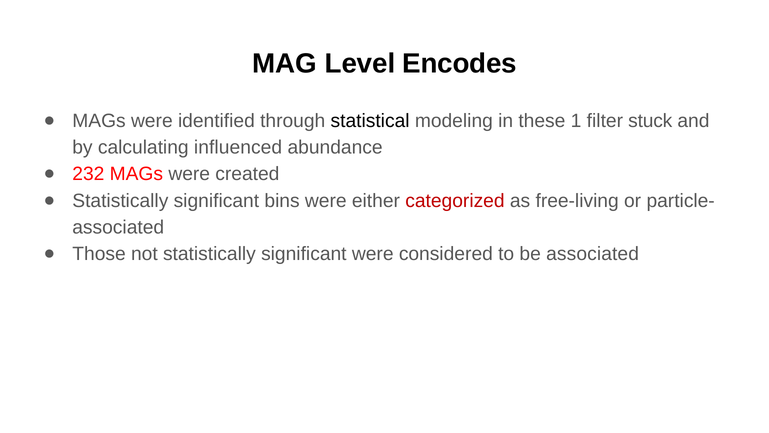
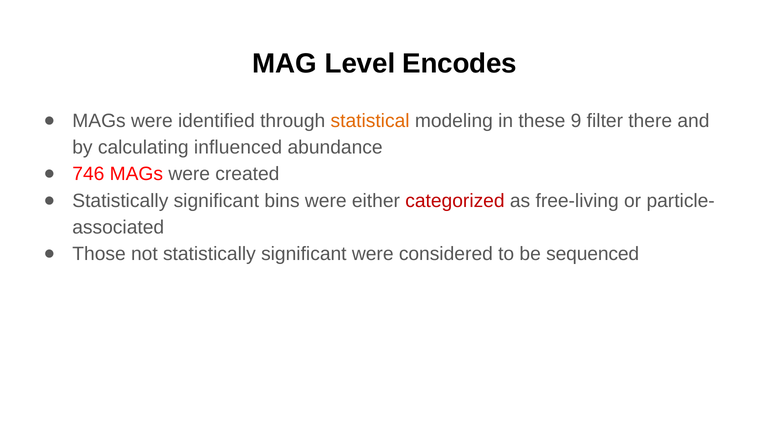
statistical colour: black -> orange
1: 1 -> 9
stuck: stuck -> there
232: 232 -> 746
be associated: associated -> sequenced
